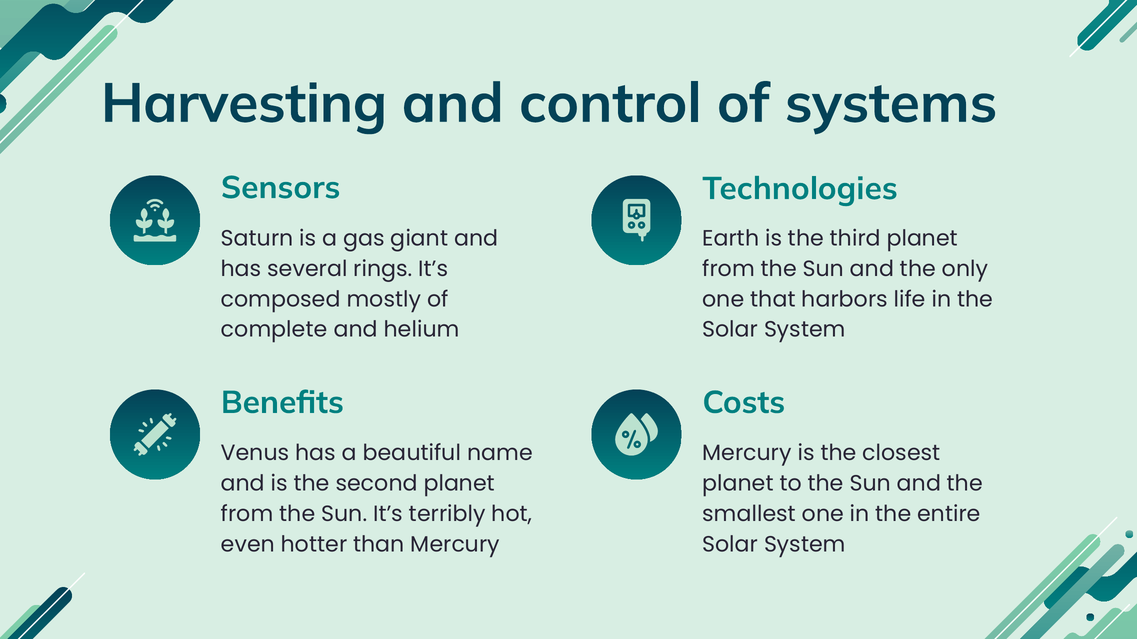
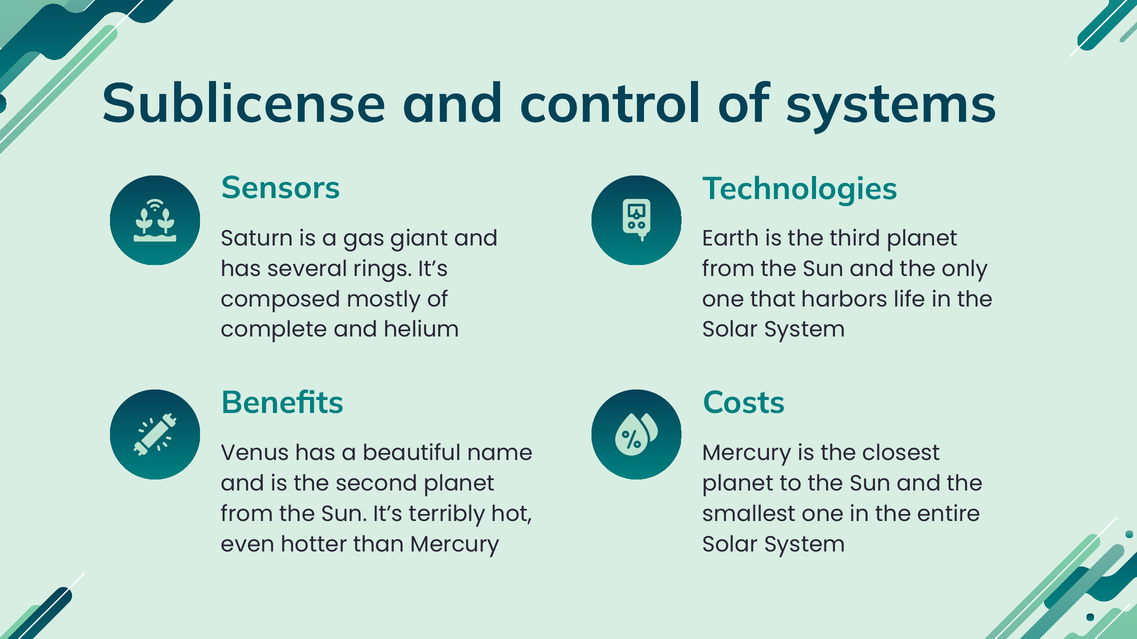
Harvesting: Harvesting -> Sublicense
